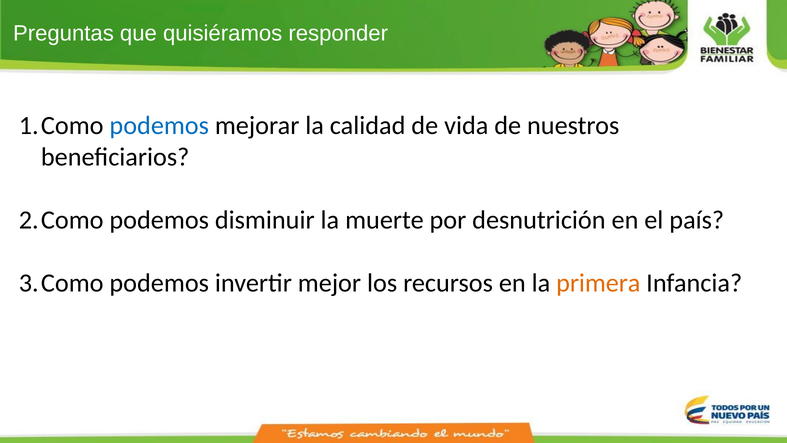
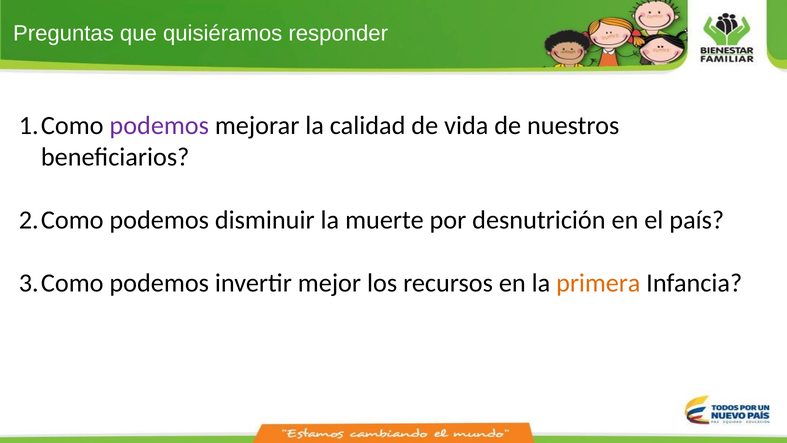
podemos at (159, 126) colour: blue -> purple
